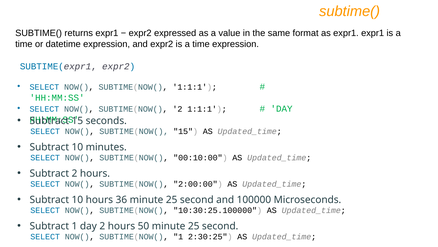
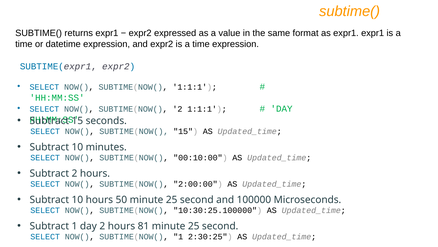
36: 36 -> 50
50: 50 -> 81
